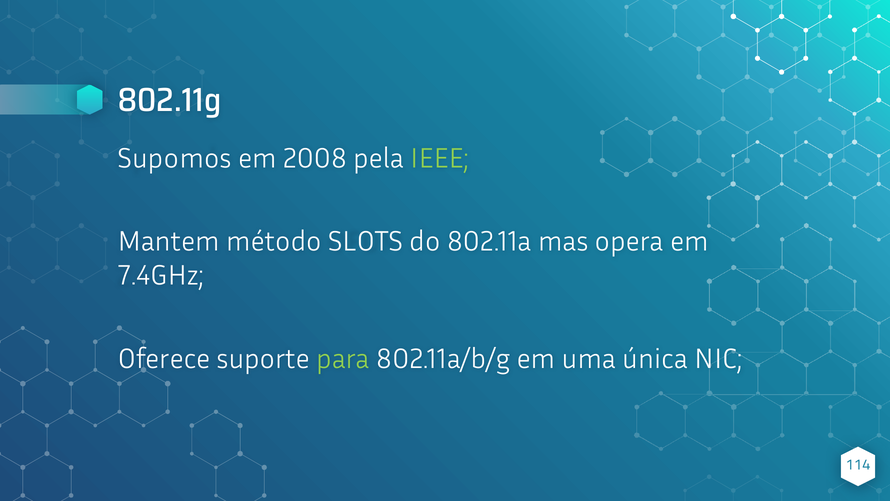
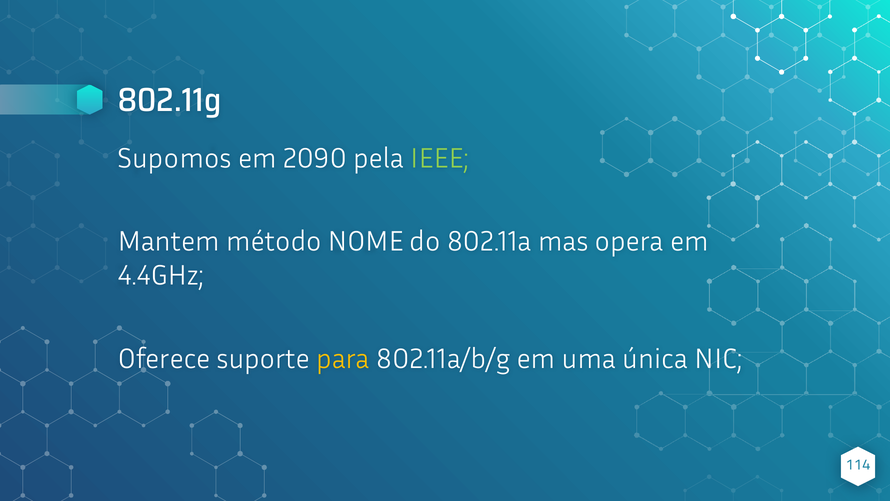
2008: 2008 -> 2090
SLOTS: SLOTS -> NOME
7.4GHz: 7.4GHz -> 4.4GHz
para colour: light green -> yellow
